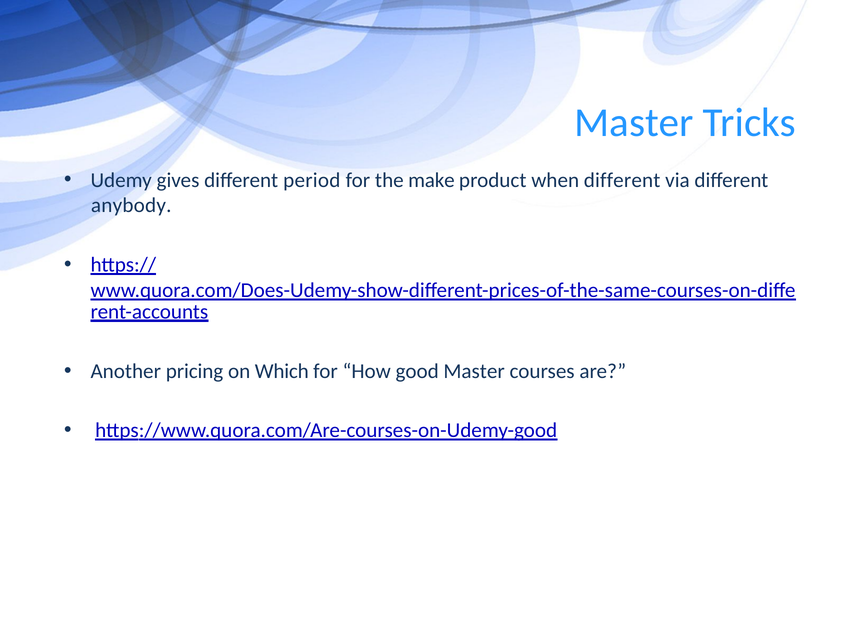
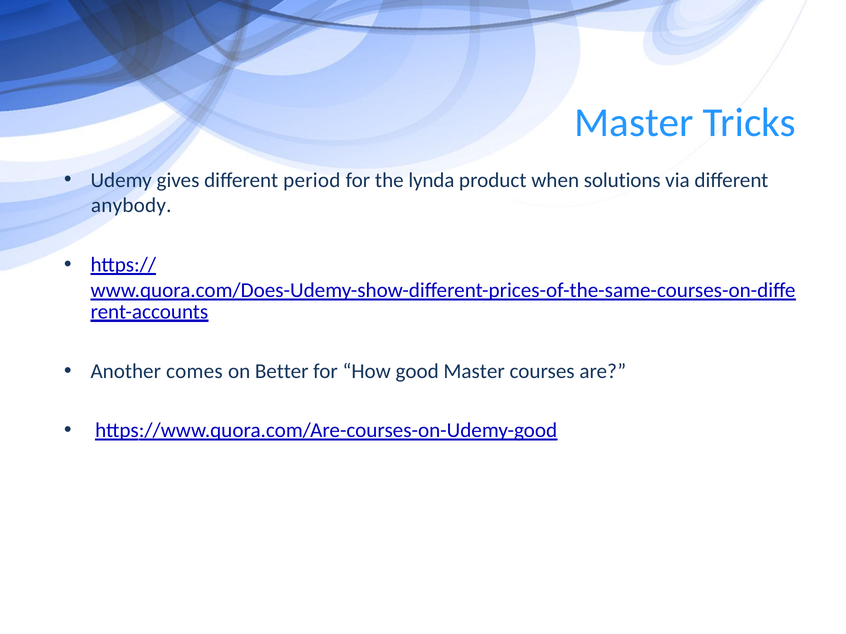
make: make -> lynda
when different: different -> solutions
pricing: pricing -> comes
Which: Which -> Better
